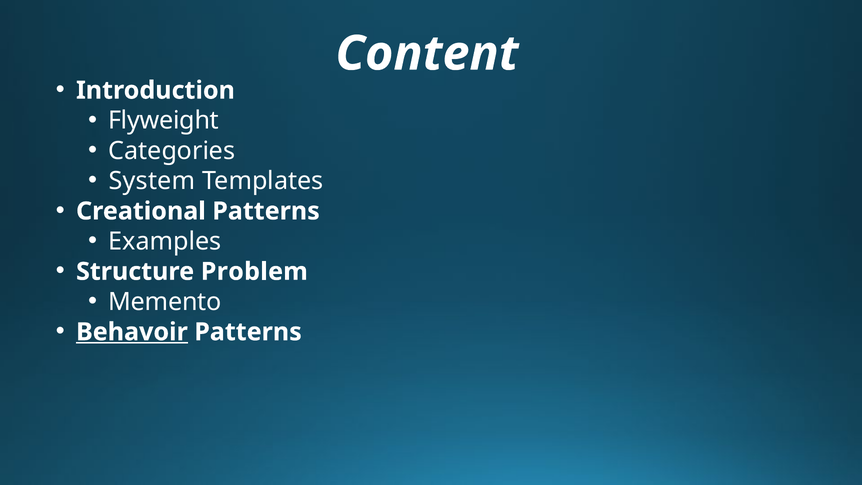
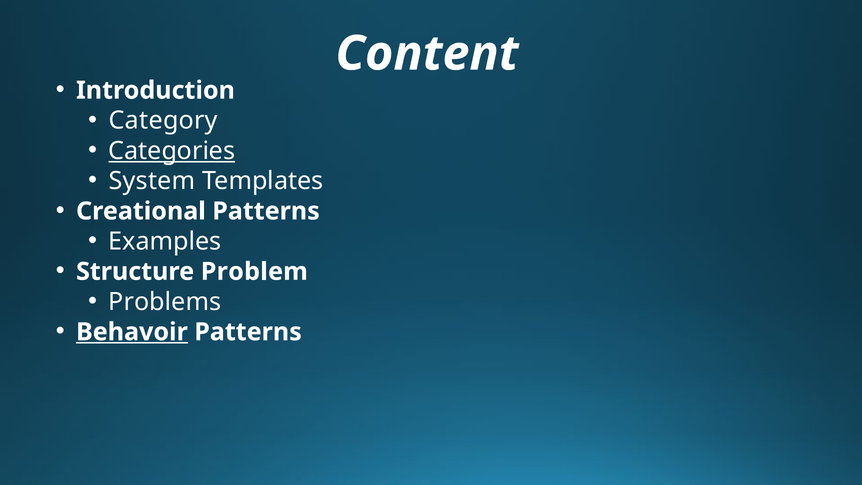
Flyweight: Flyweight -> Category
Categories underline: none -> present
Memento: Memento -> Problems
